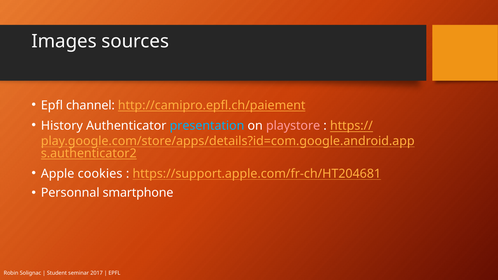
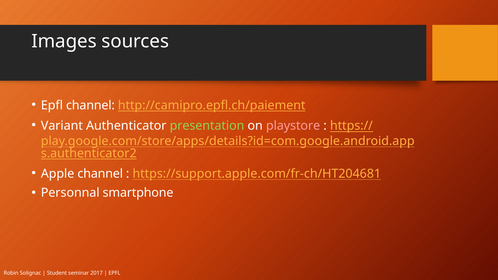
History: History -> Variant
presentation colour: light blue -> light green
Apple cookies: cookies -> channel
